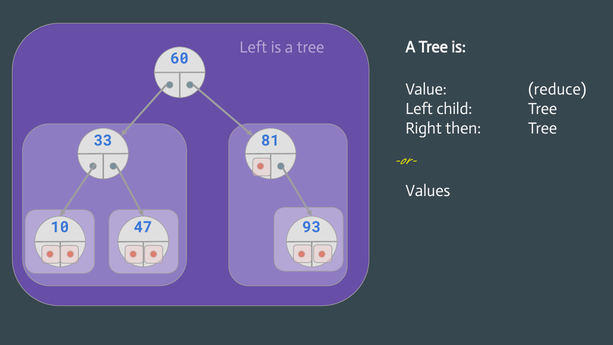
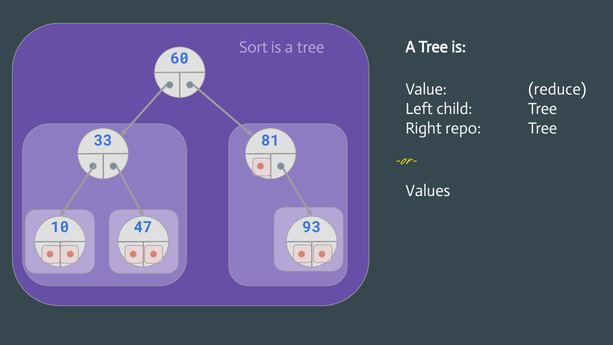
Left at (253, 47): Left -> Sort
then: then -> repo
